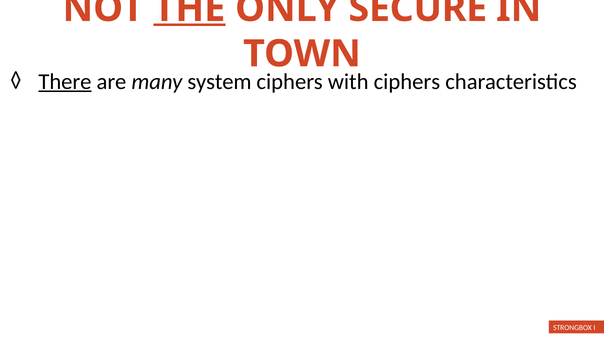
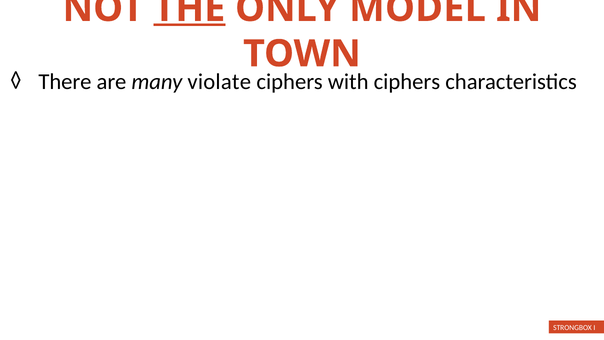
SECURE: SECURE -> MODEL
There underline: present -> none
system: system -> violate
